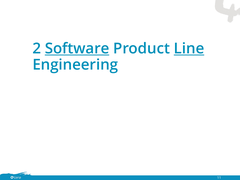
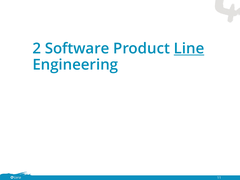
Software underline: present -> none
